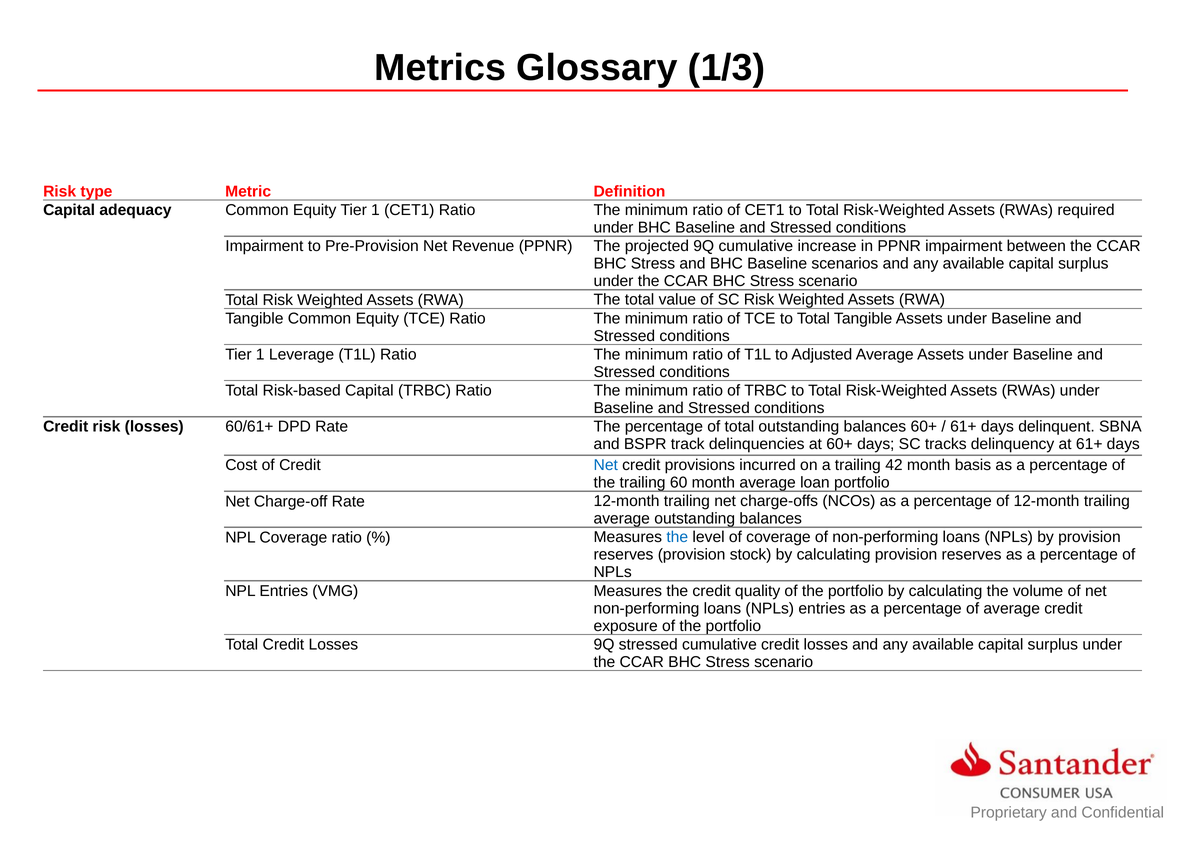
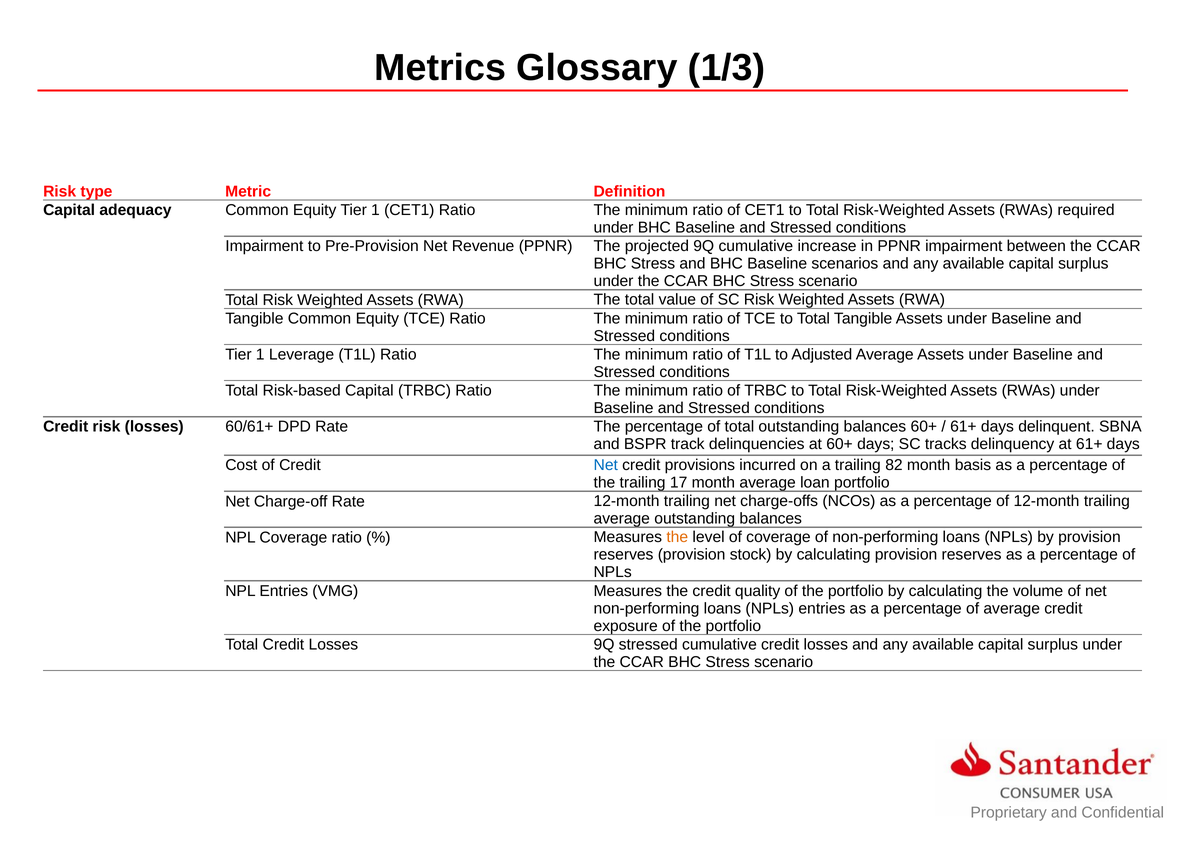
42: 42 -> 82
60: 60 -> 17
the at (677, 537) colour: blue -> orange
